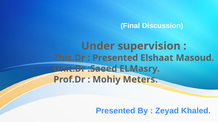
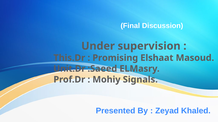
Presented at (115, 58): Presented -> Promising
Meters: Meters -> Signals
